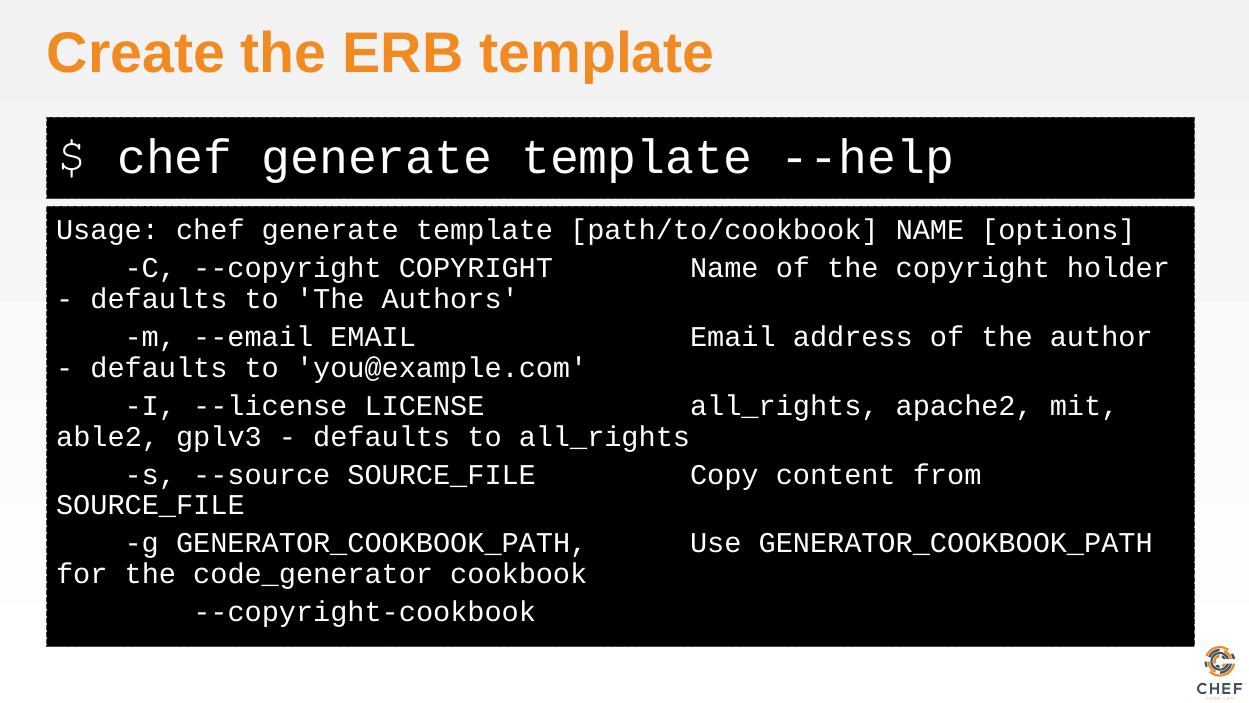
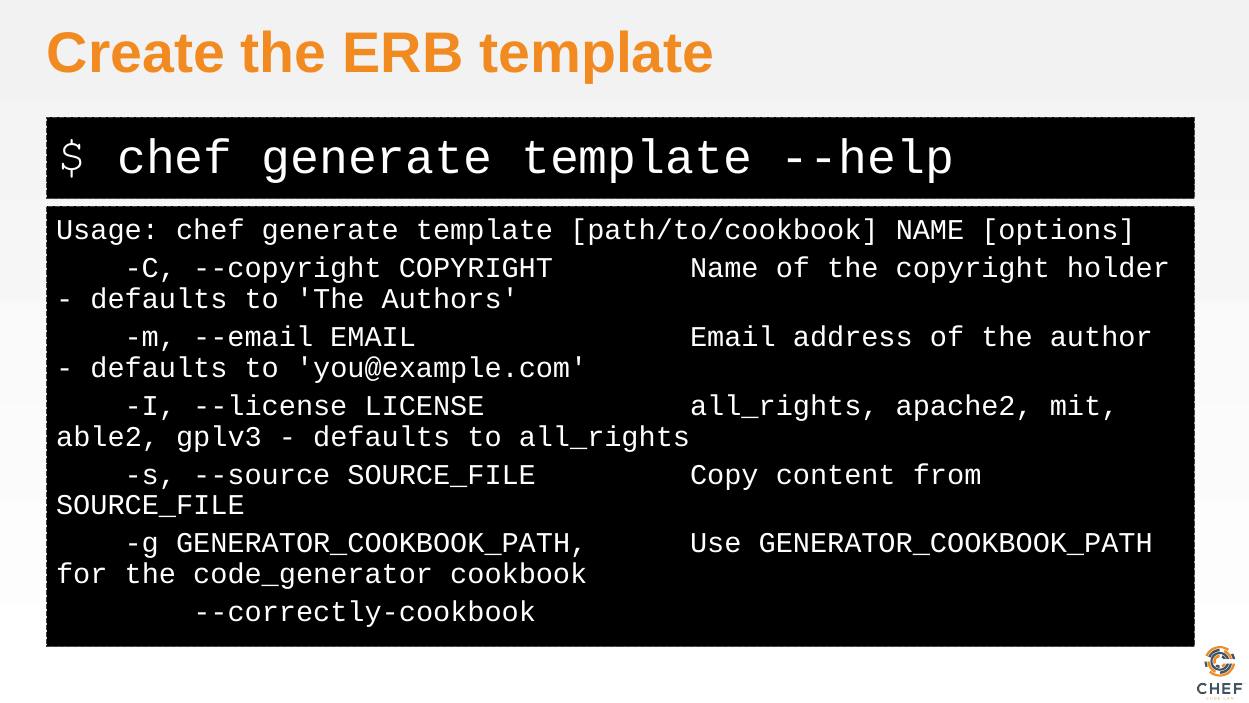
--copyright-cookbook: --copyright-cookbook -> --correctly-cookbook
